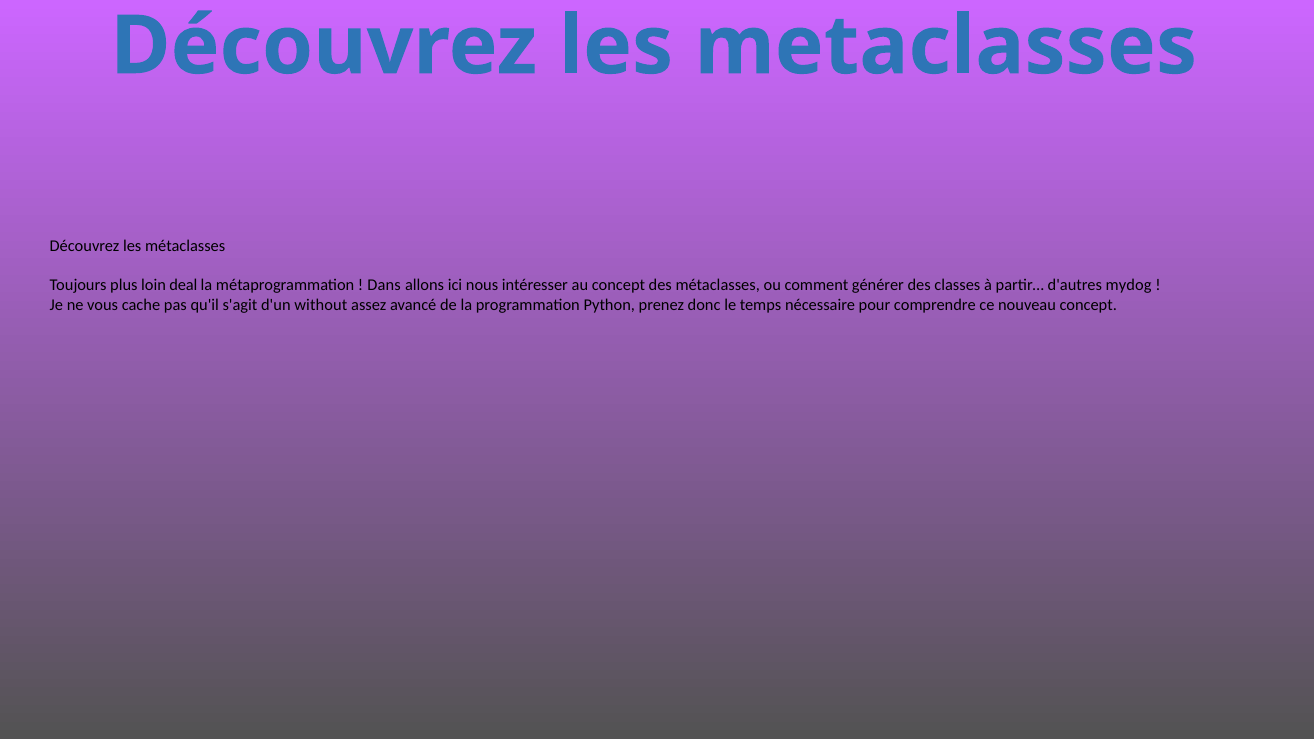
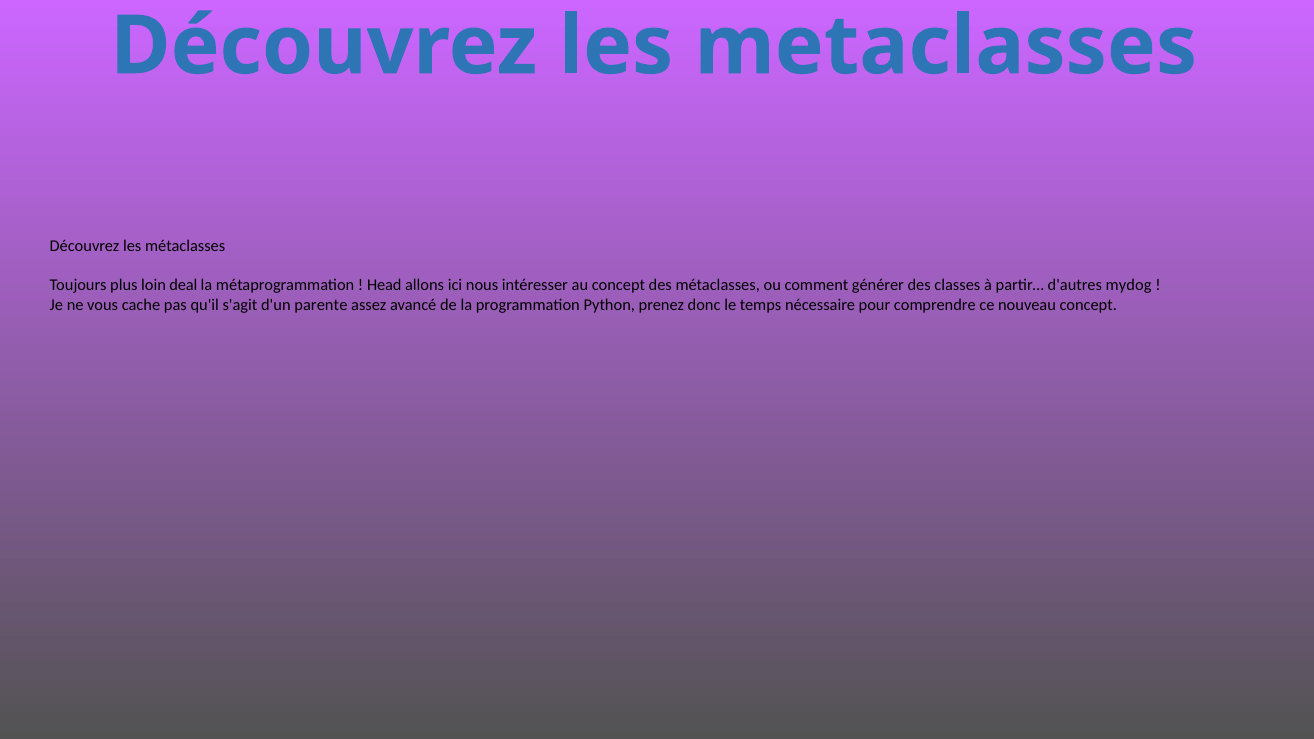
Dans: Dans -> Head
without: without -> parente
